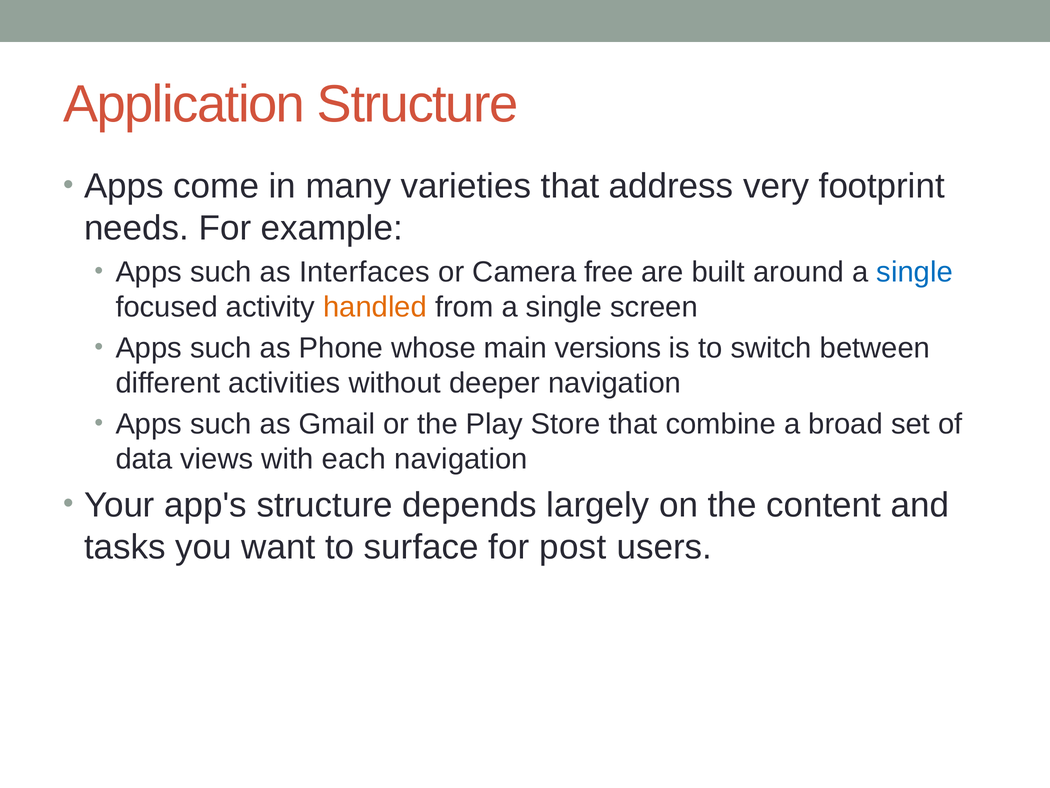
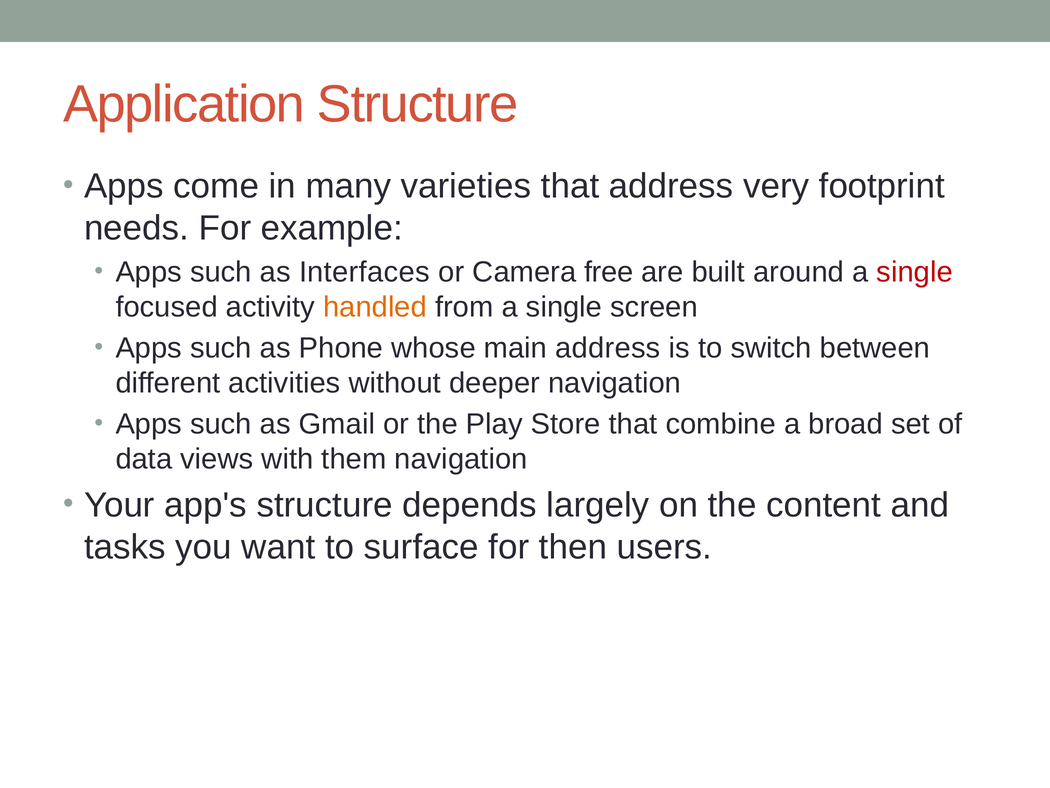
single at (915, 272) colour: blue -> red
main versions: versions -> address
each: each -> them
post: post -> then
